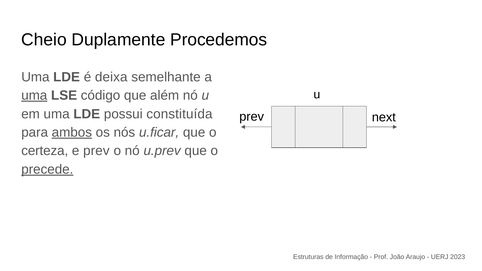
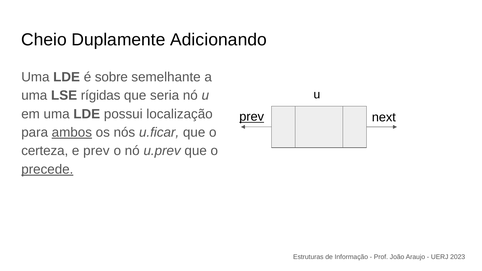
Procedemos: Procedemos -> Adicionando
deixa: deixa -> sobre
uma at (34, 95) underline: present -> none
código: código -> rígidas
além: além -> seria
constituída: constituída -> localização
prev at (252, 117) underline: none -> present
